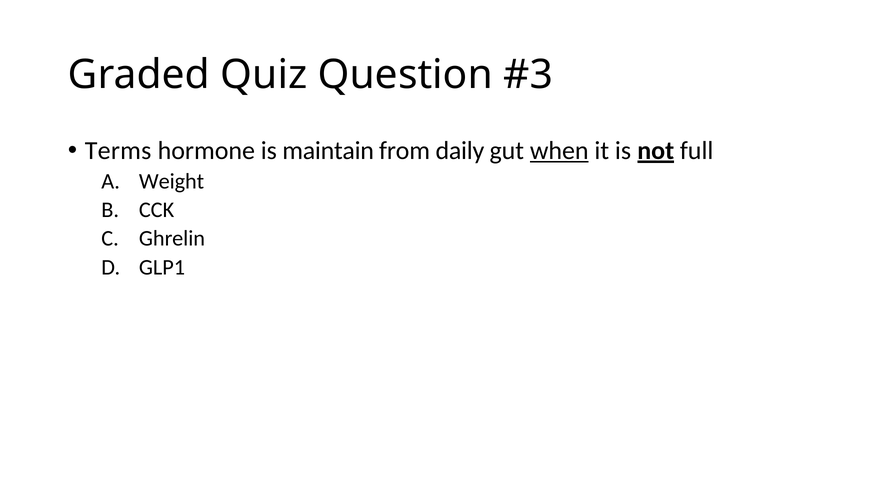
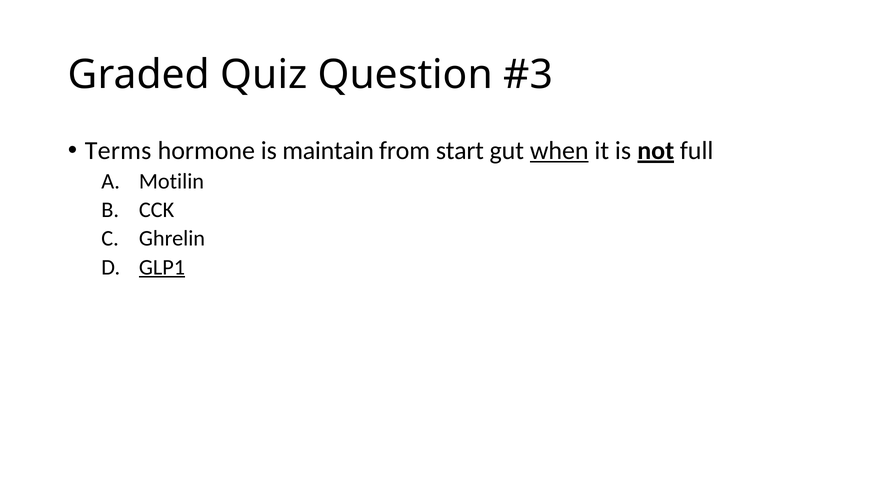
daily: daily -> start
Weight: Weight -> Motilin
GLP1 underline: none -> present
